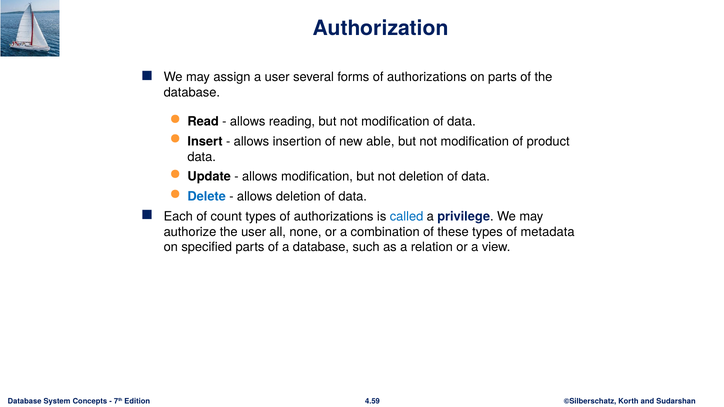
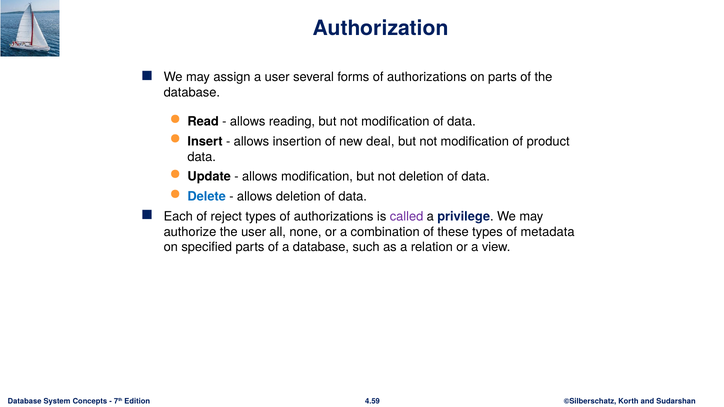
able: able -> deal
count: count -> reject
called colour: blue -> purple
